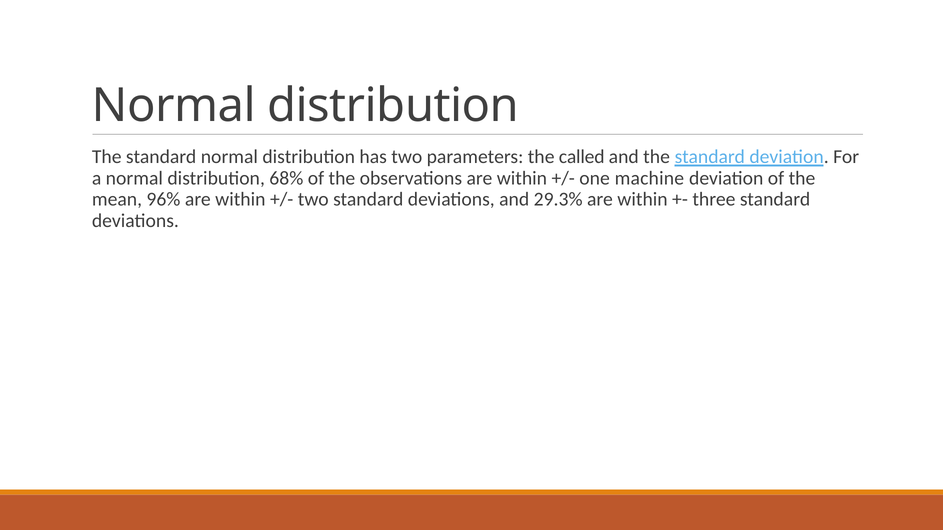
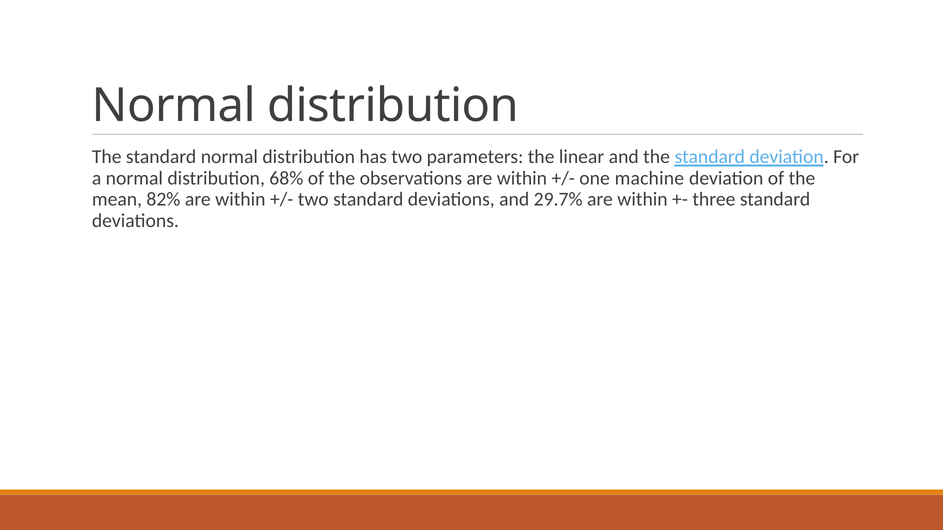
called: called -> linear
96%: 96% -> 82%
29.3%: 29.3% -> 29.7%
